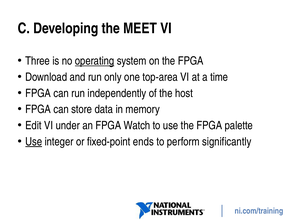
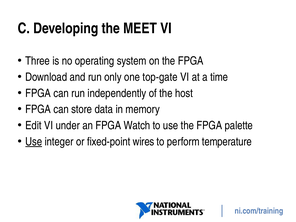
operating underline: present -> none
top-area: top-area -> top-gate
ends: ends -> wires
significantly: significantly -> temperature
